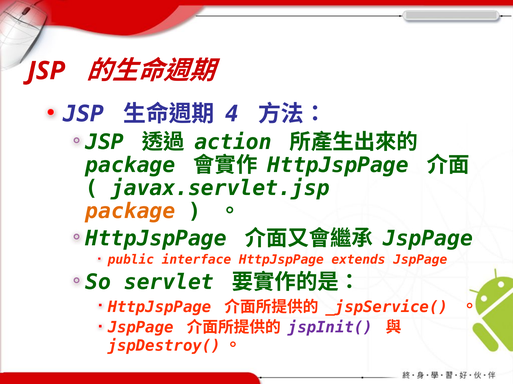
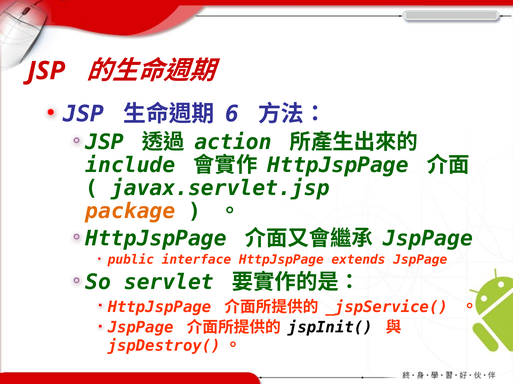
4: 4 -> 6
package at (130, 165): package -> include
jspInit( colour: purple -> black
